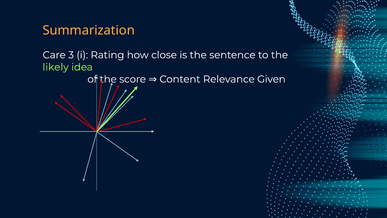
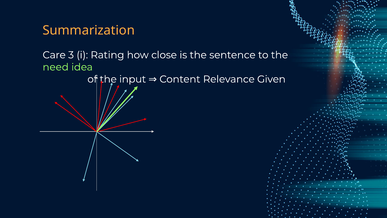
likely: likely -> need
score: score -> input
